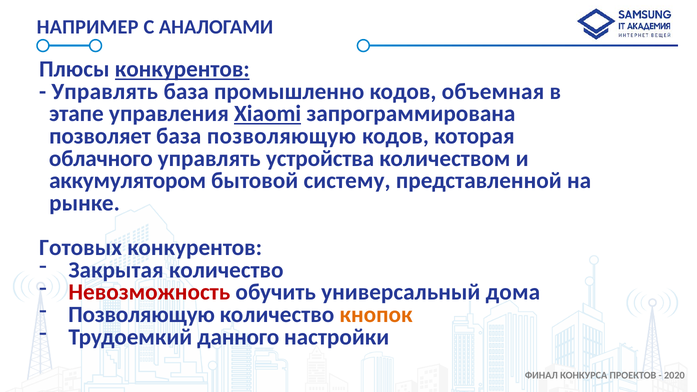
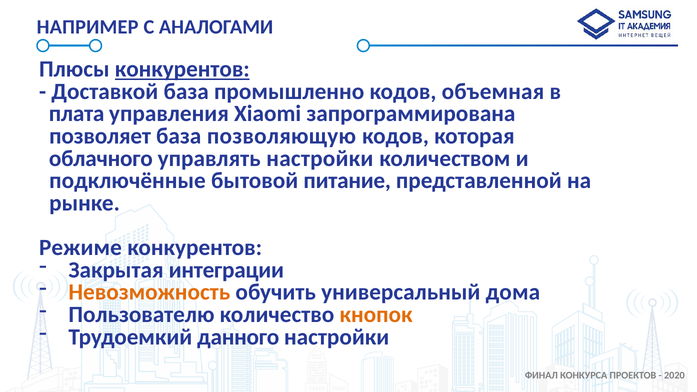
Управлять at (105, 92): Управлять -> Доставкой
этапе: этапе -> плата
Xiaomi underline: present -> none
управлять устройства: устройства -> настройки
аккумулятором: аккумулятором -> подключённые
систему: систему -> питание
Готовых: Готовых -> Режиме
Закрытая количество: количество -> интеграции
Невозможность colour: red -> orange
Позволяющую at (142, 315): Позволяющую -> Пользователю
